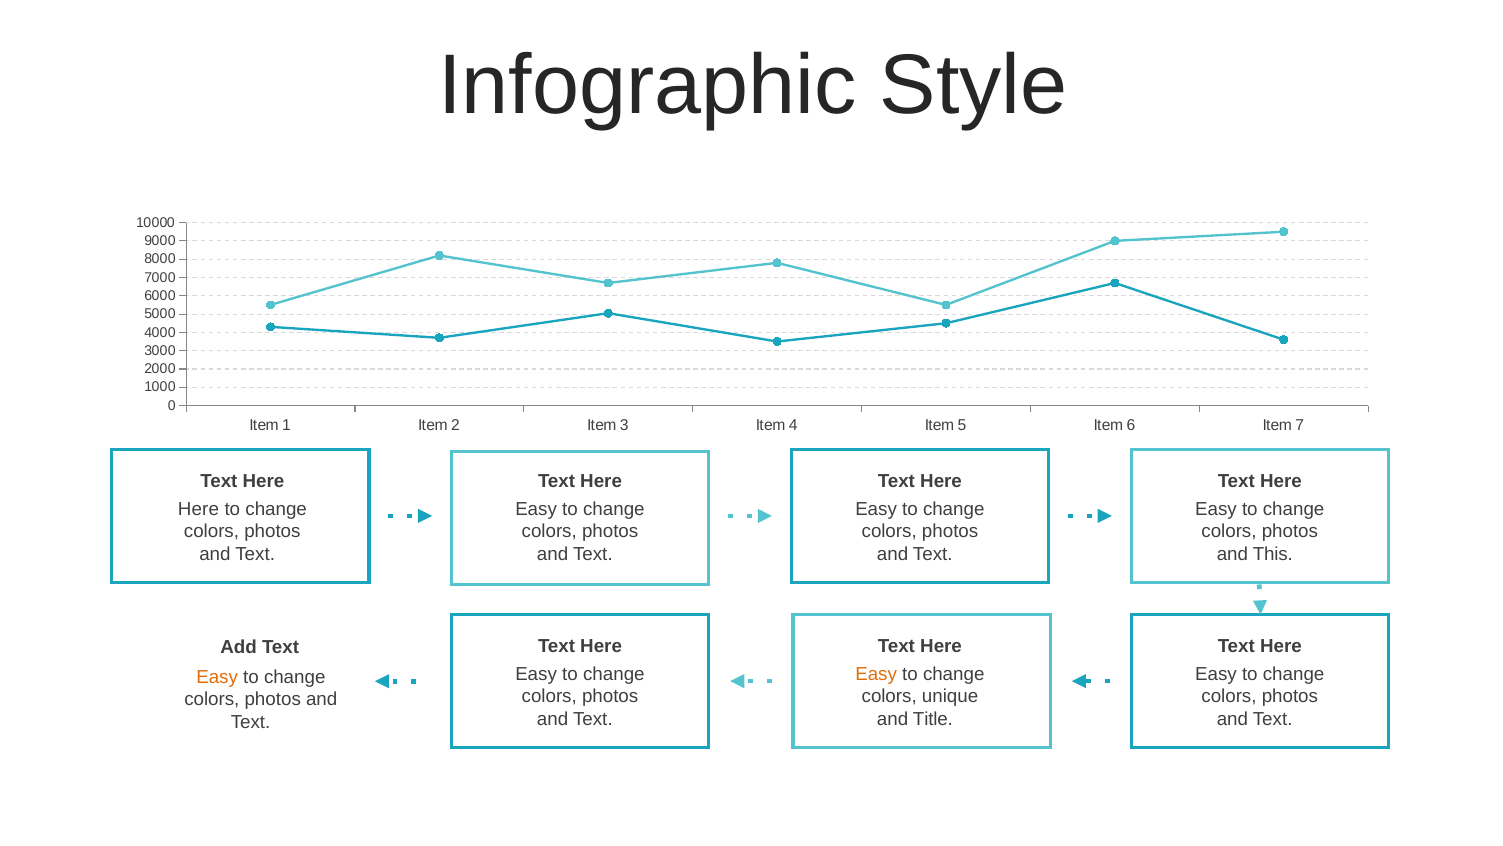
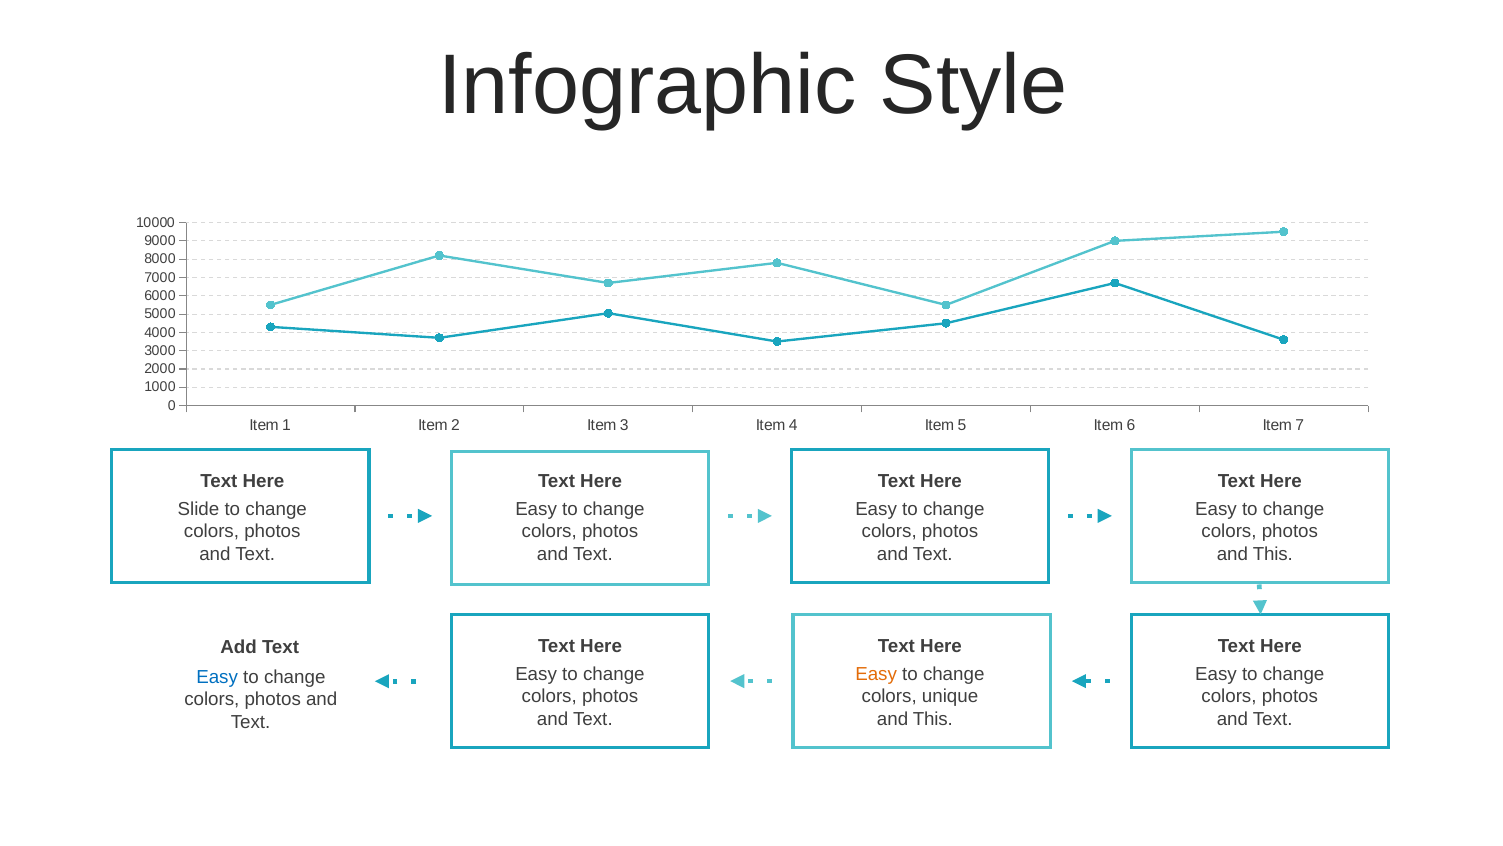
Here at (198, 509): Here -> Slide
Easy at (217, 676) colour: orange -> blue
Title at (933, 719): Title -> This
